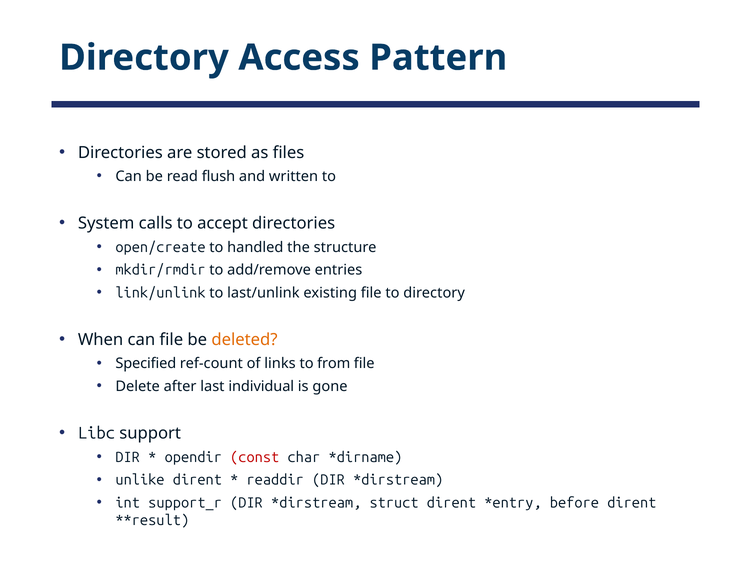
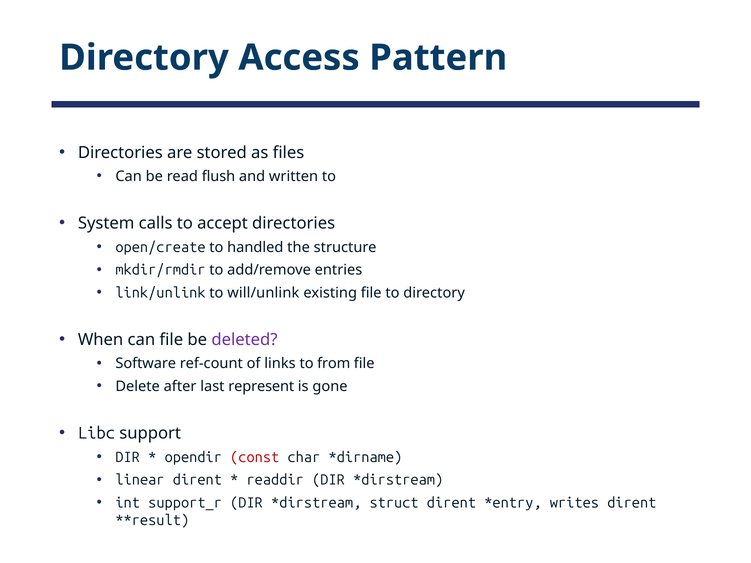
last/unlink: last/unlink -> will/unlink
deleted colour: orange -> purple
Specified: Specified -> Software
individual: individual -> represent
unlike: unlike -> linear
before: before -> writes
